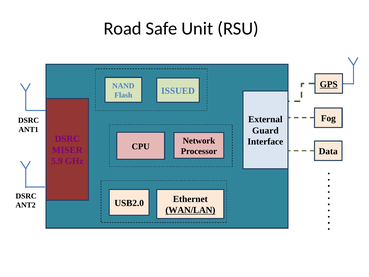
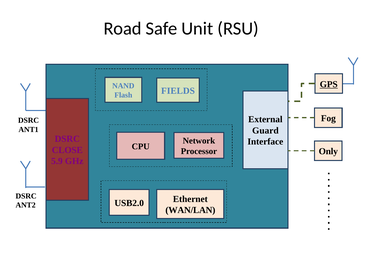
ISSUED: ISSUED -> FIELDS
MISER: MISER -> CLOSE
Data: Data -> Only
WAN/LAN underline: present -> none
